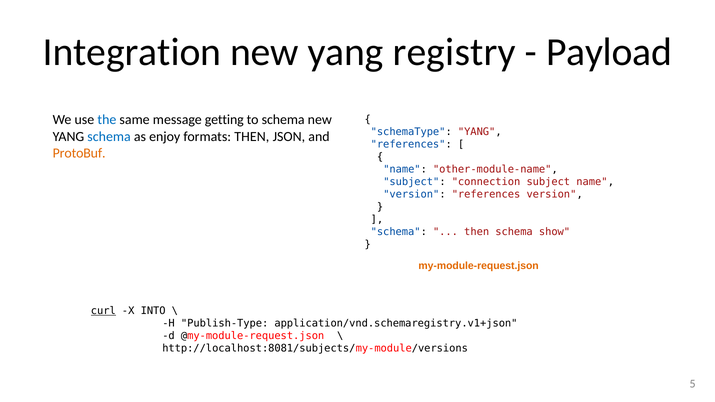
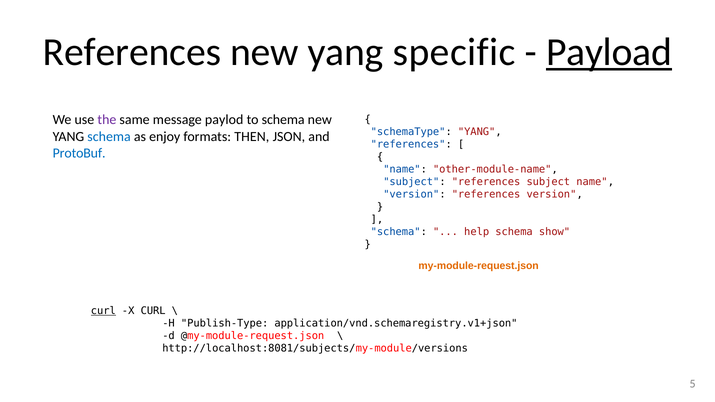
Integration at (132, 52): Integration -> References
registry: registry -> specific
Payload underline: none -> present
the colour: blue -> purple
getting: getting -> paylod
ProtoBuf colour: orange -> blue
subject connection: connection -> references
then at (477, 232): then -> help
X INTO: INTO -> CURL
